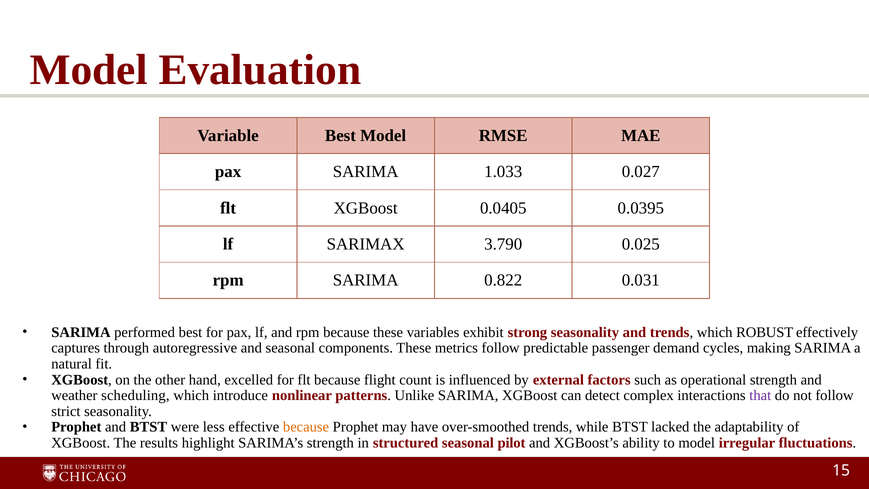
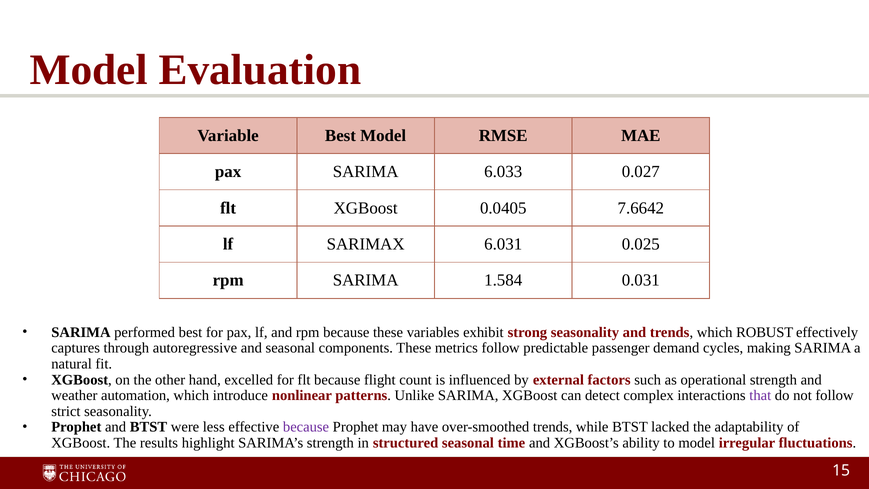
1.033: 1.033 -> 6.033
0.0395: 0.0395 -> 7.6642
3.790: 3.790 -> 6.031
0.822: 0.822 -> 1.584
scheduling: scheduling -> automation
because at (306, 427) colour: orange -> purple
pilot: pilot -> time
